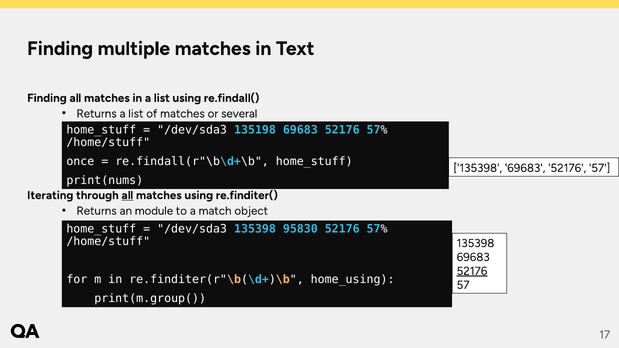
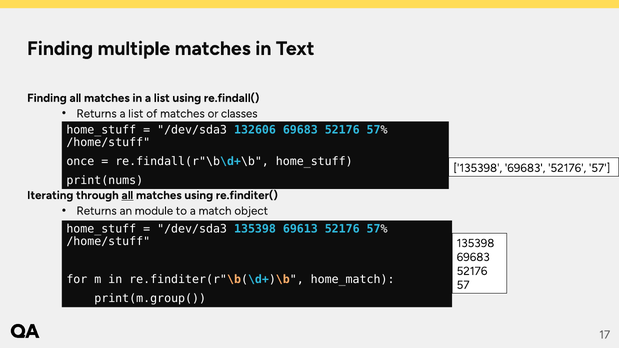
several: several -> classes
135198: 135198 -> 132606
95830: 95830 -> 69613
52176 at (472, 271) underline: present -> none
home_using: home_using -> home_match
